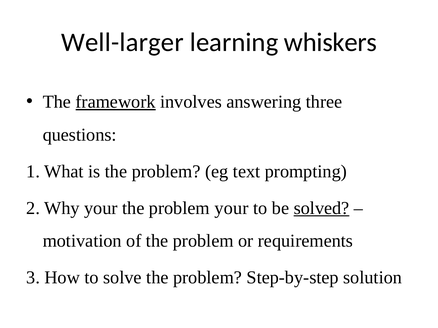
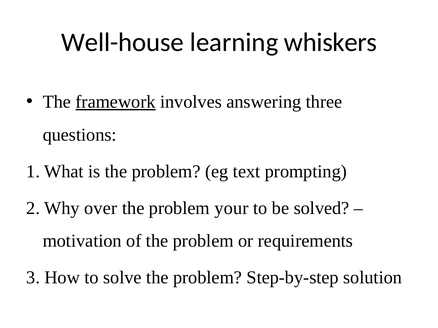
Well-larger: Well-larger -> Well-house
Why your: your -> over
solved underline: present -> none
